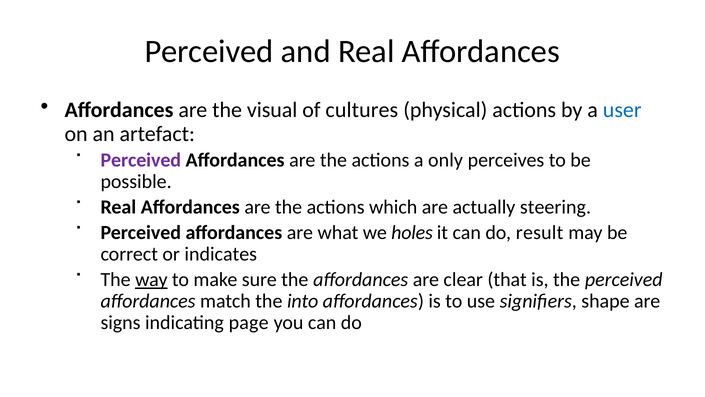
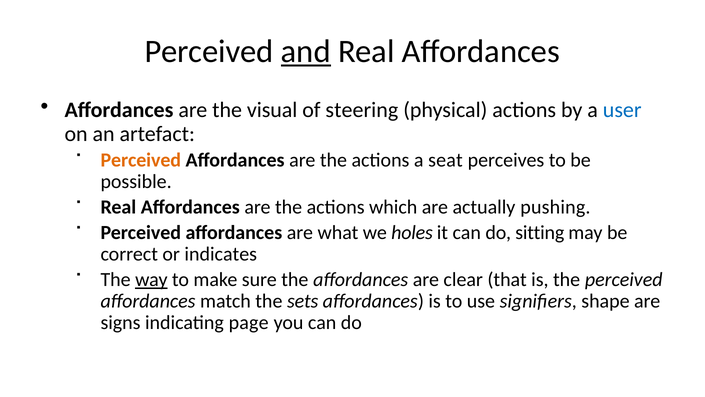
and underline: none -> present
cultures: cultures -> steering
Perceived at (141, 160) colour: purple -> orange
only: only -> seat
steering: steering -> pushing
result: result -> sitting
into: into -> sets
